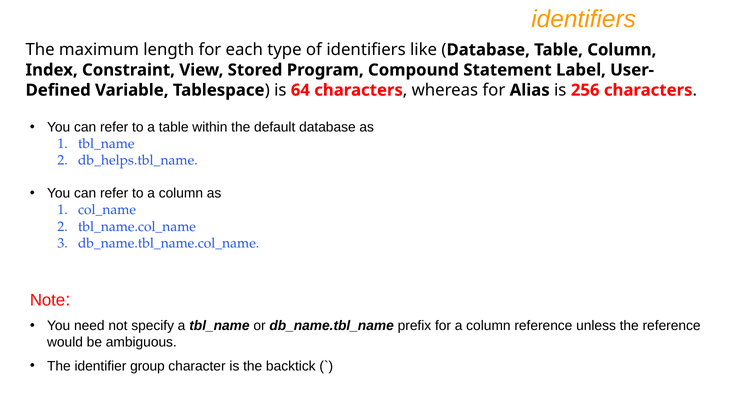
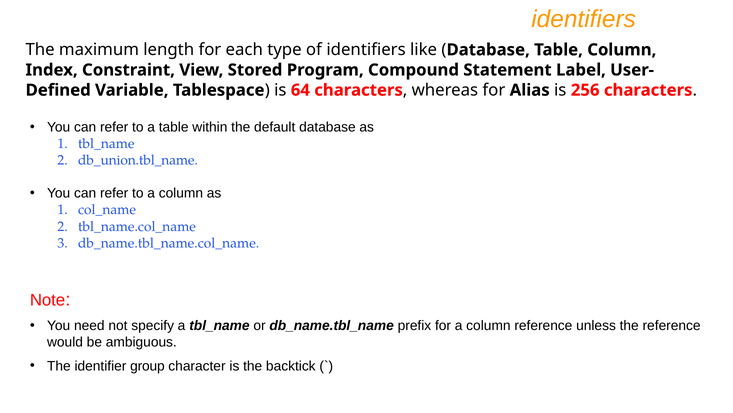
db_helps.tbl_name: db_helps.tbl_name -> db_union.tbl_name
